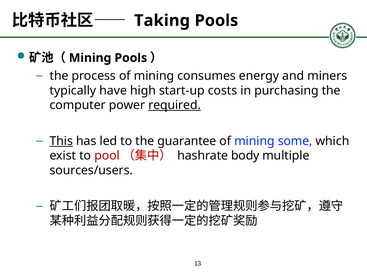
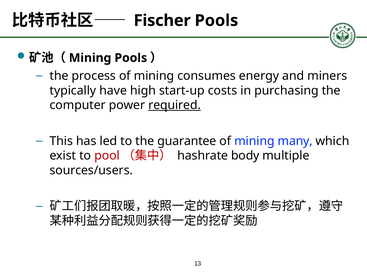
Taking: Taking -> Fischer
This underline: present -> none
some: some -> many
